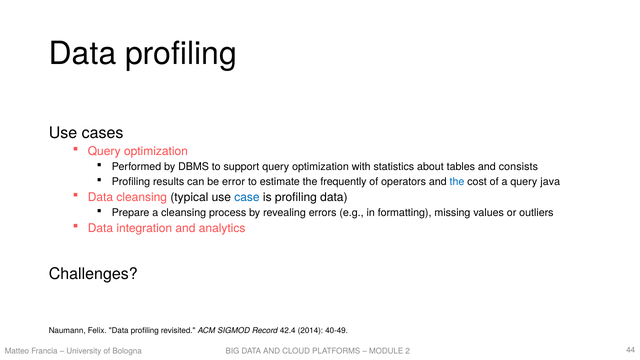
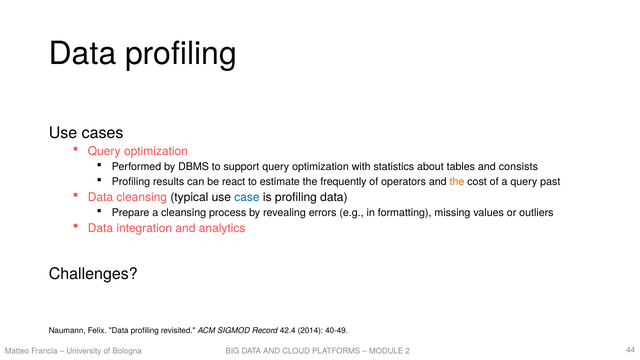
error: error -> react
the at (457, 182) colour: blue -> orange
java: java -> past
